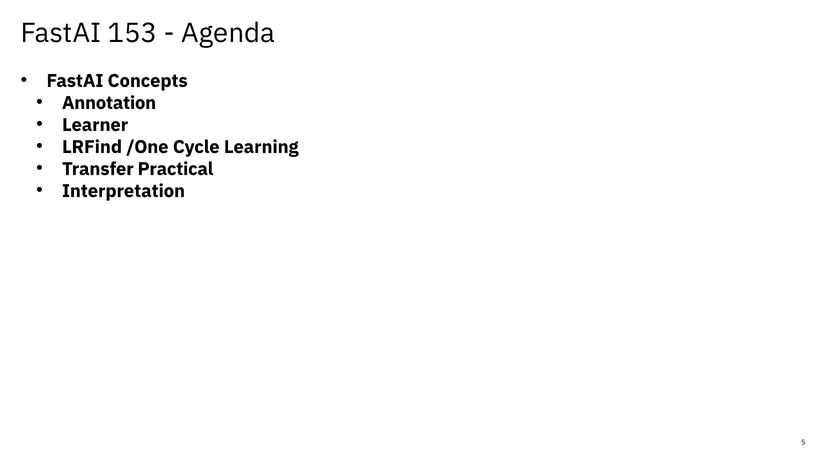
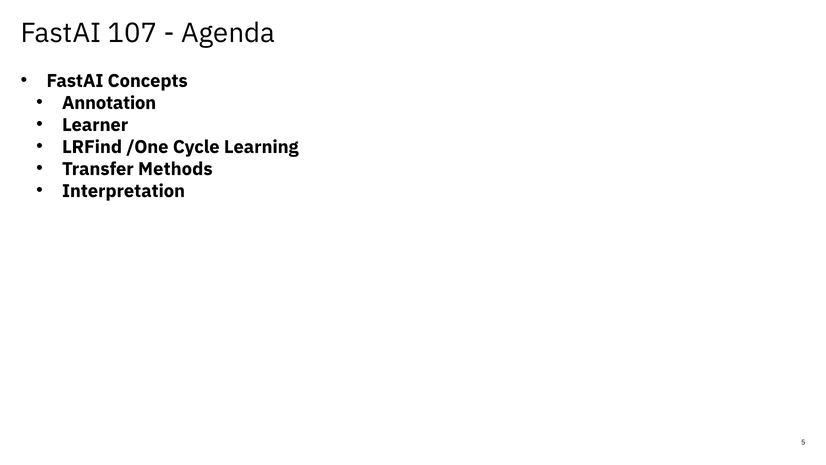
153: 153 -> 107
Practical: Practical -> Methods
